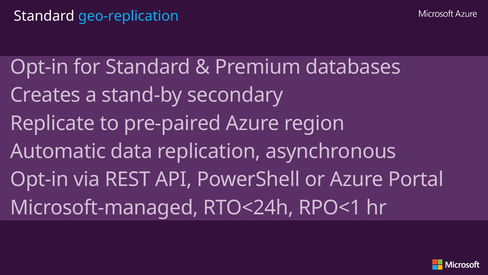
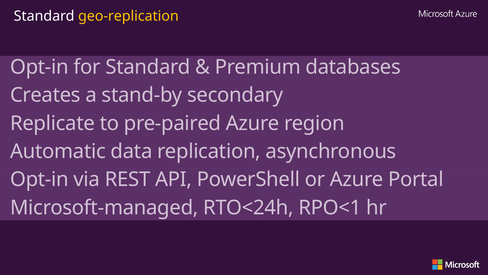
geo-replication colour: light blue -> yellow
